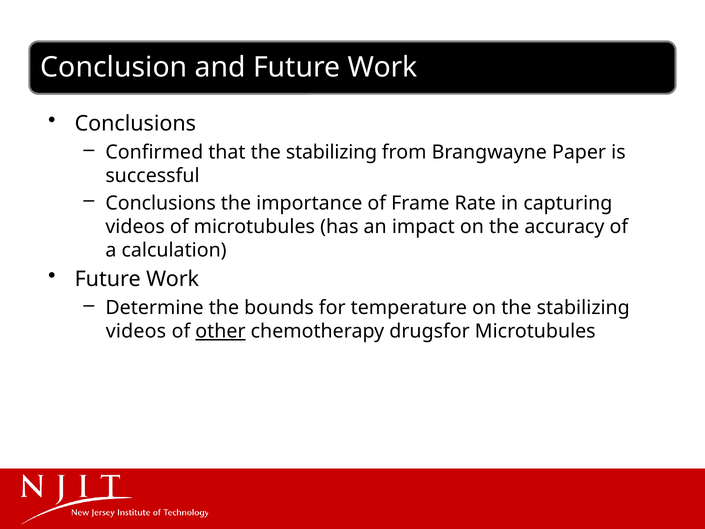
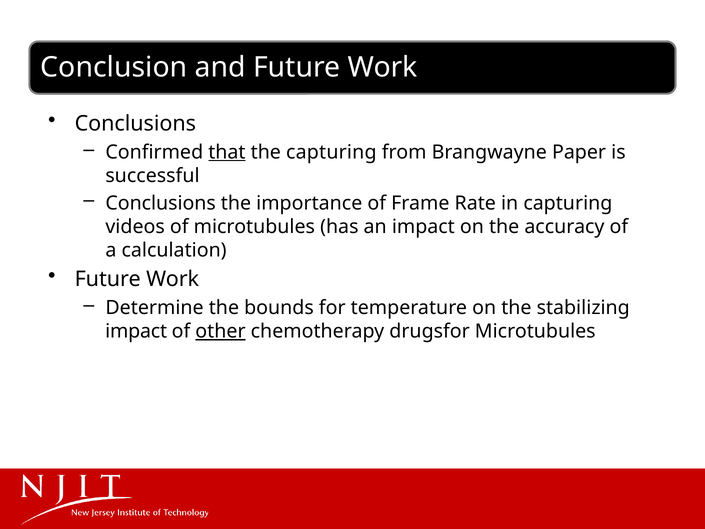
that underline: none -> present
stabilizing at (332, 152): stabilizing -> capturing
videos at (136, 331): videos -> impact
